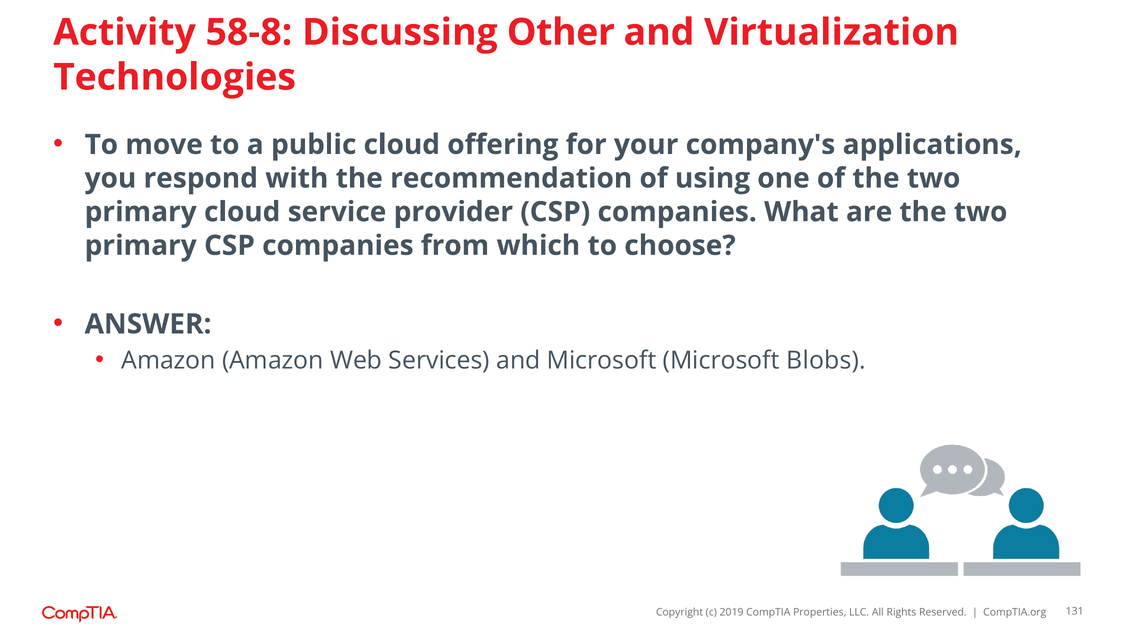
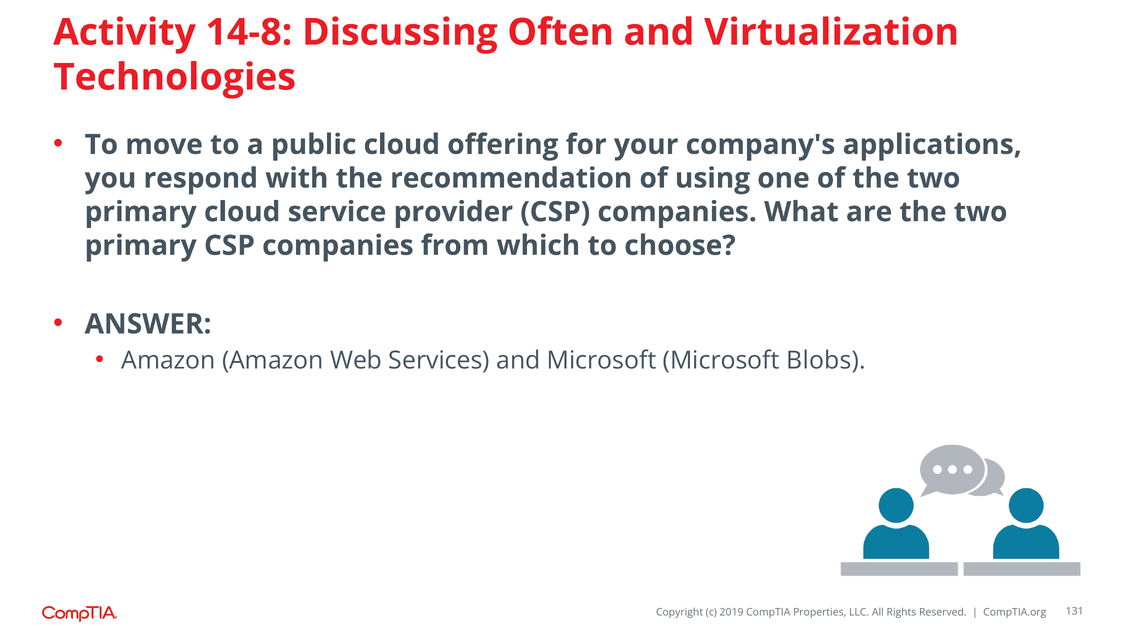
58-8: 58-8 -> 14-8
Other: Other -> Often
